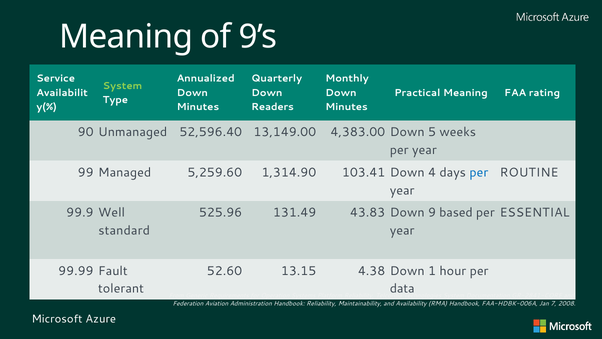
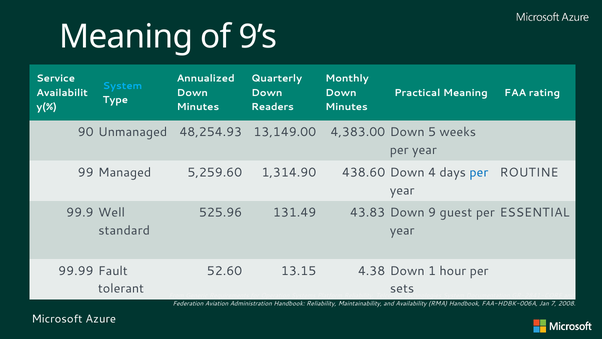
System at (122, 86) colour: light green -> light blue
52,596.40: 52,596.40 -> 48,254.93
103.41: 103.41 -> 438.60
based: based -> guest
data: data -> sets
